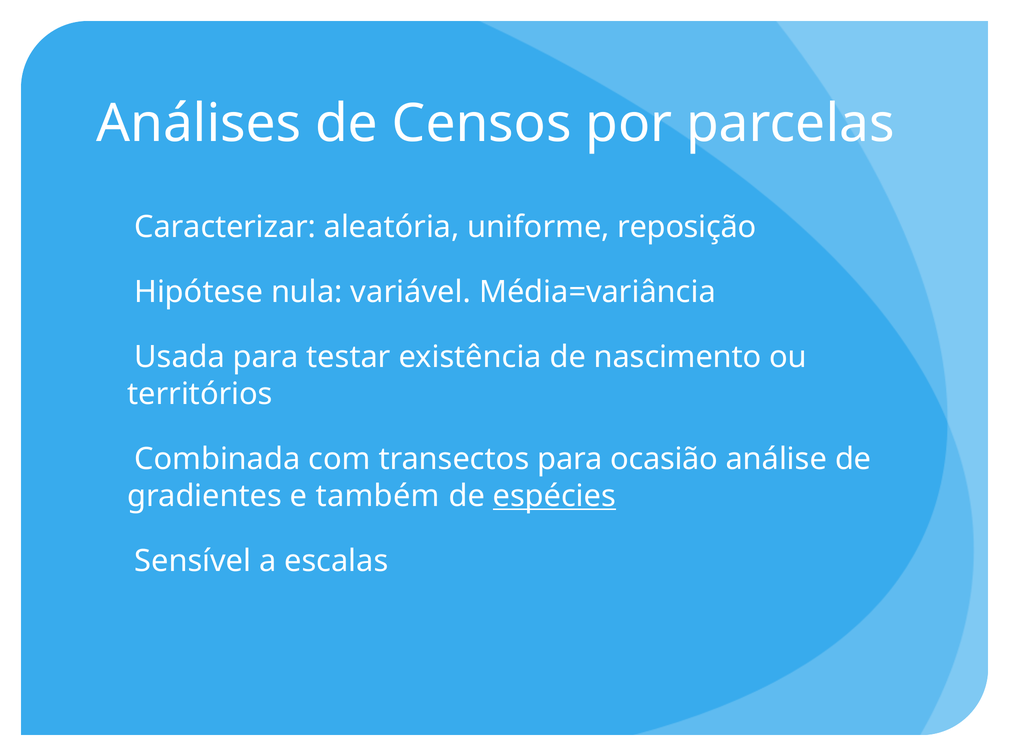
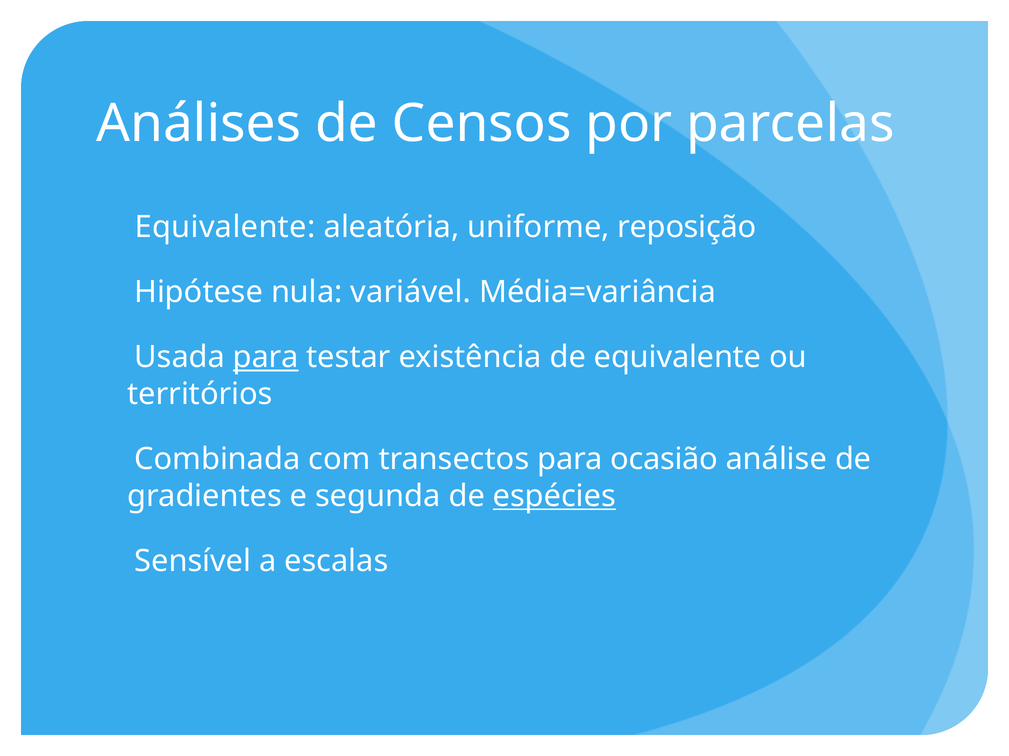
Caracterizar at (225, 227): Caracterizar -> Equivalente
para at (266, 358) underline: none -> present
de nascimento: nascimento -> equivalente
também: também -> segunda
